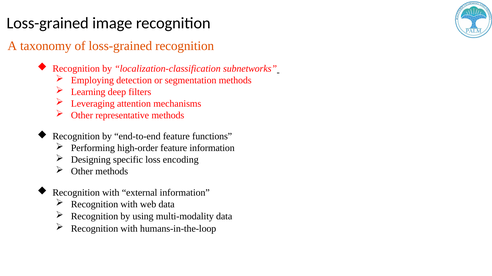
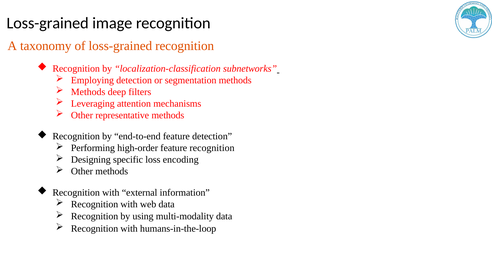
Learning at (88, 92): Learning -> Methods
feature functions: functions -> detection
feature information: information -> recognition
